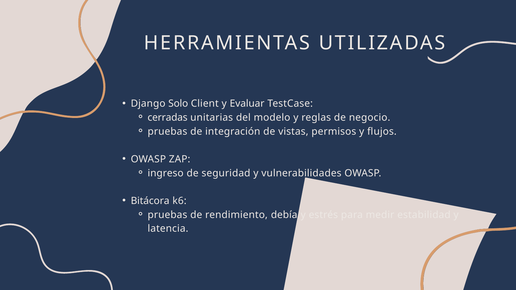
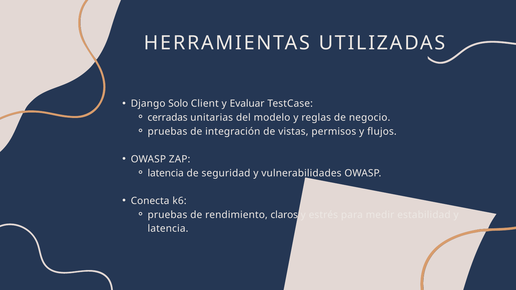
ingreso at (166, 173): ingreso -> latencia
Bitácora: Bitácora -> Conecta
debía: debía -> claros
